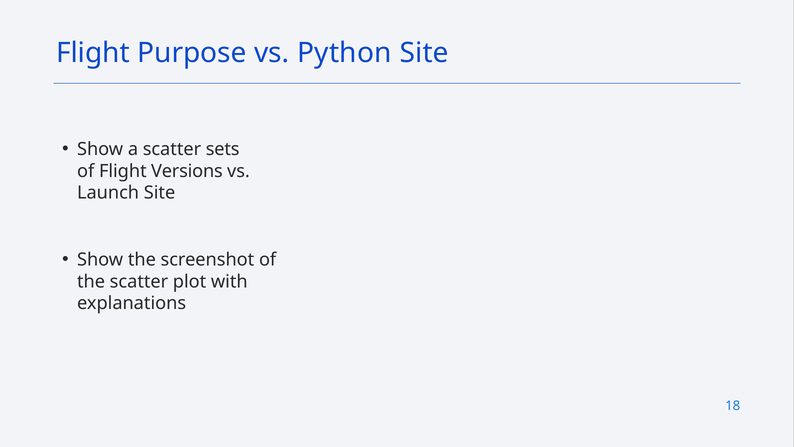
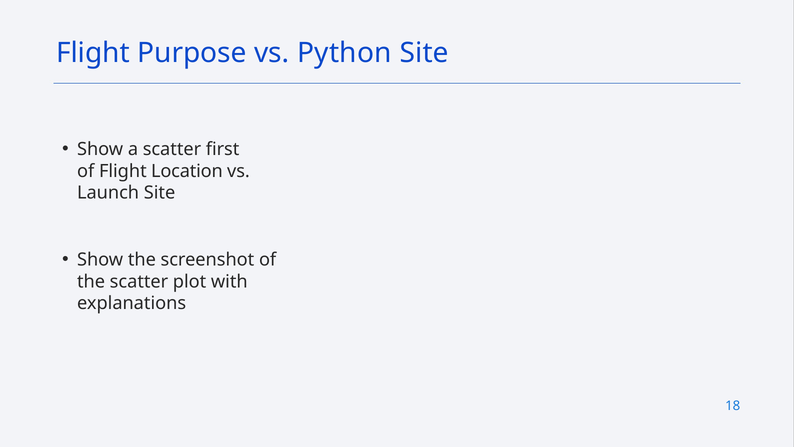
sets: sets -> first
Versions: Versions -> Location
